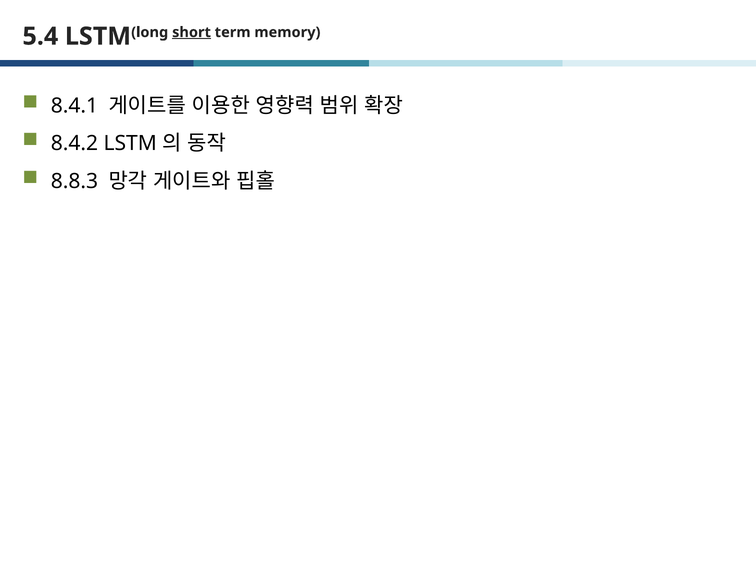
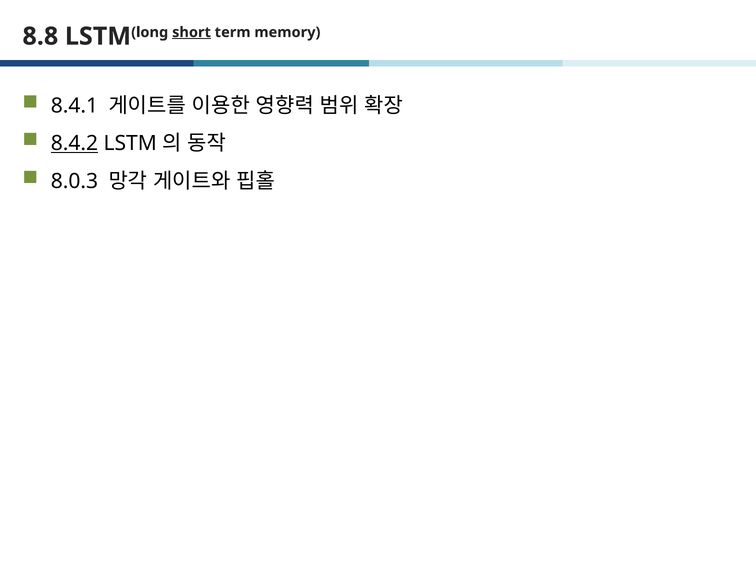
5.4: 5.4 -> 8.8
8.4.2 underline: none -> present
8.8.3: 8.8.3 -> 8.0.3
